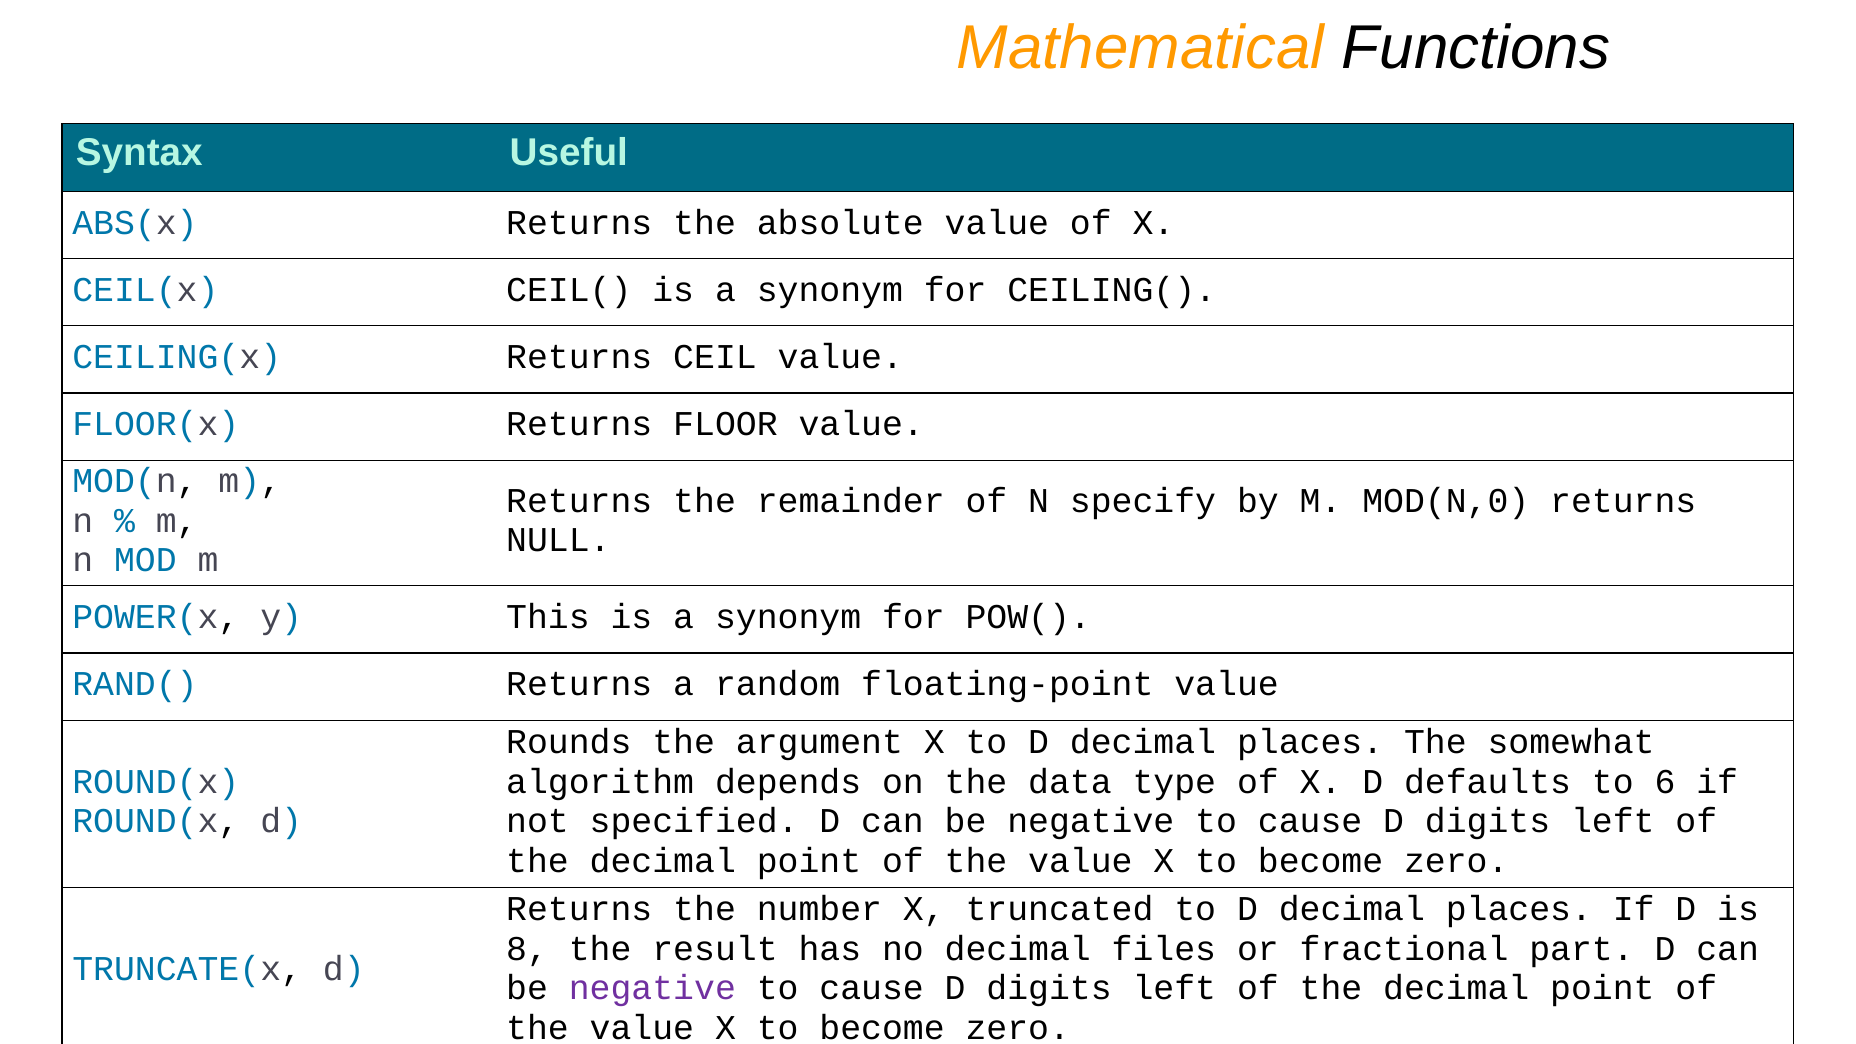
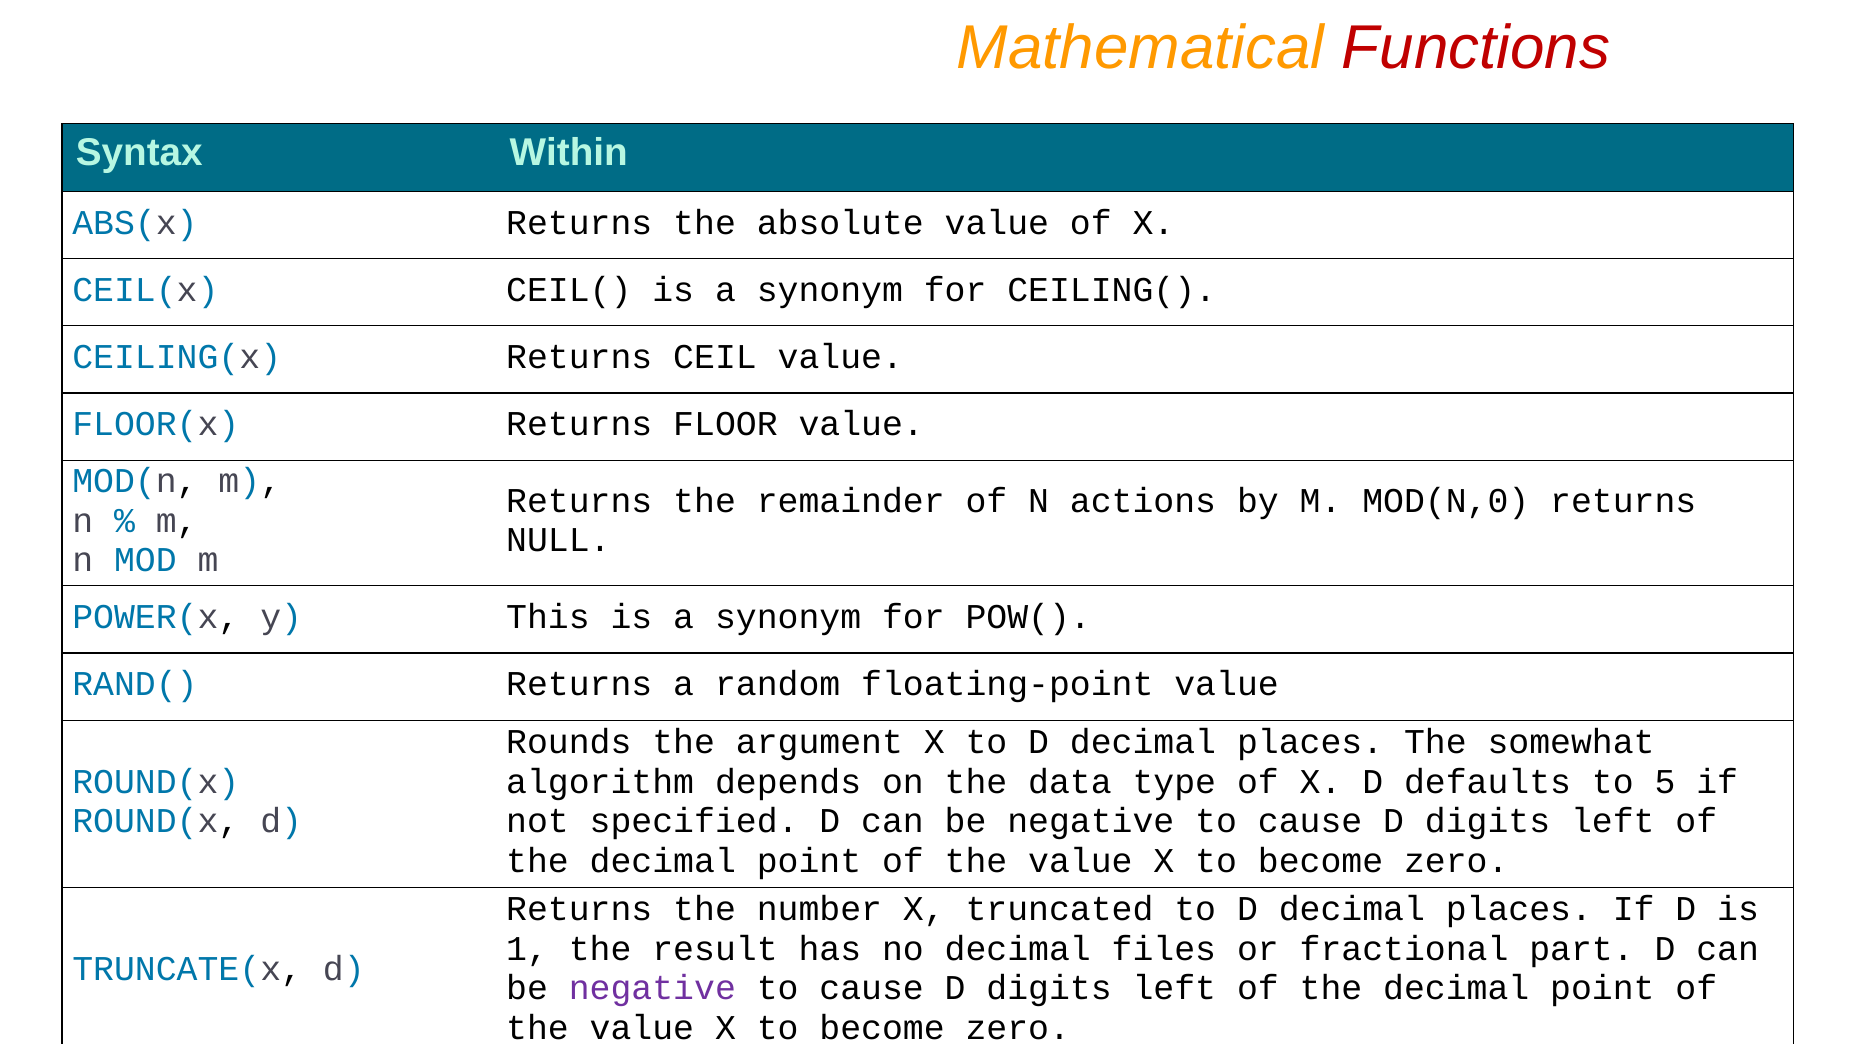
Functions colour: black -> red
Useful: Useful -> Within
specify: specify -> actions
6: 6 -> 5
8: 8 -> 1
